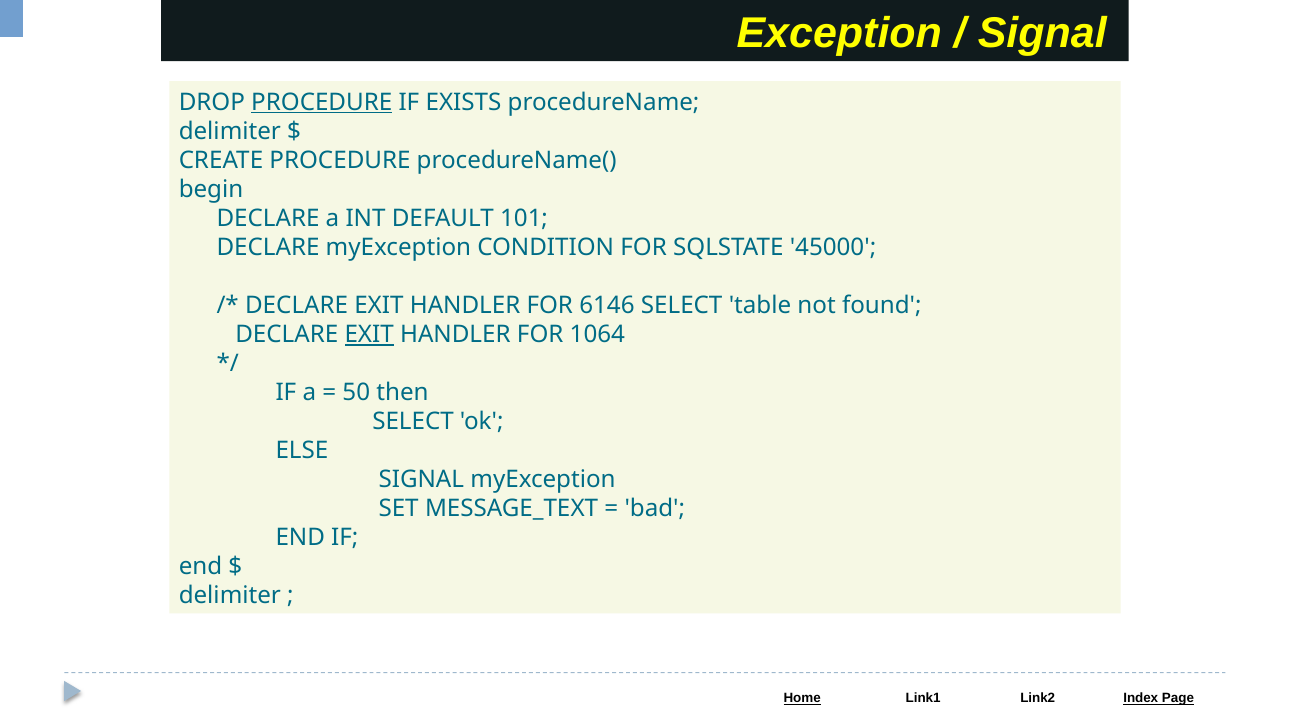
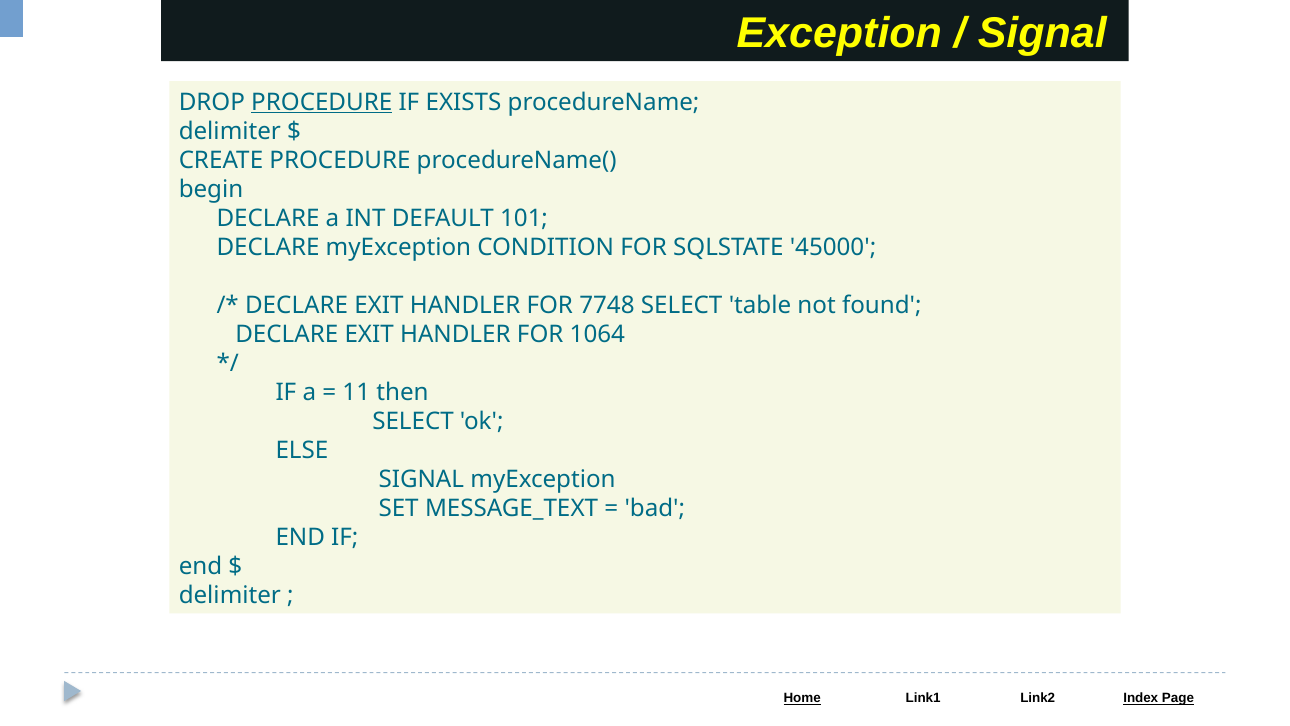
6146: 6146 -> 7748
EXIT at (369, 334) underline: present -> none
50: 50 -> 11
